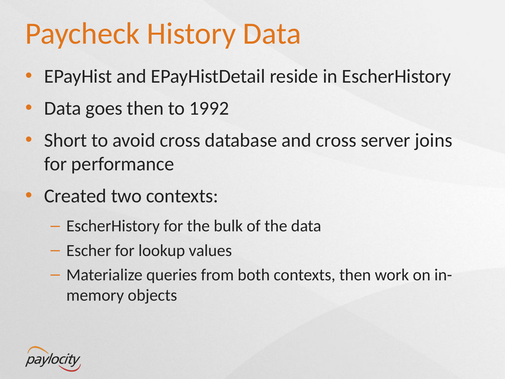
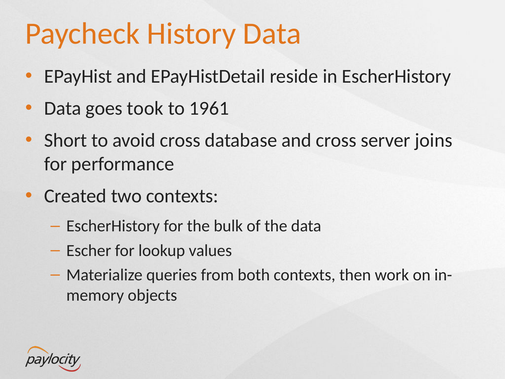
goes then: then -> took
1992: 1992 -> 1961
